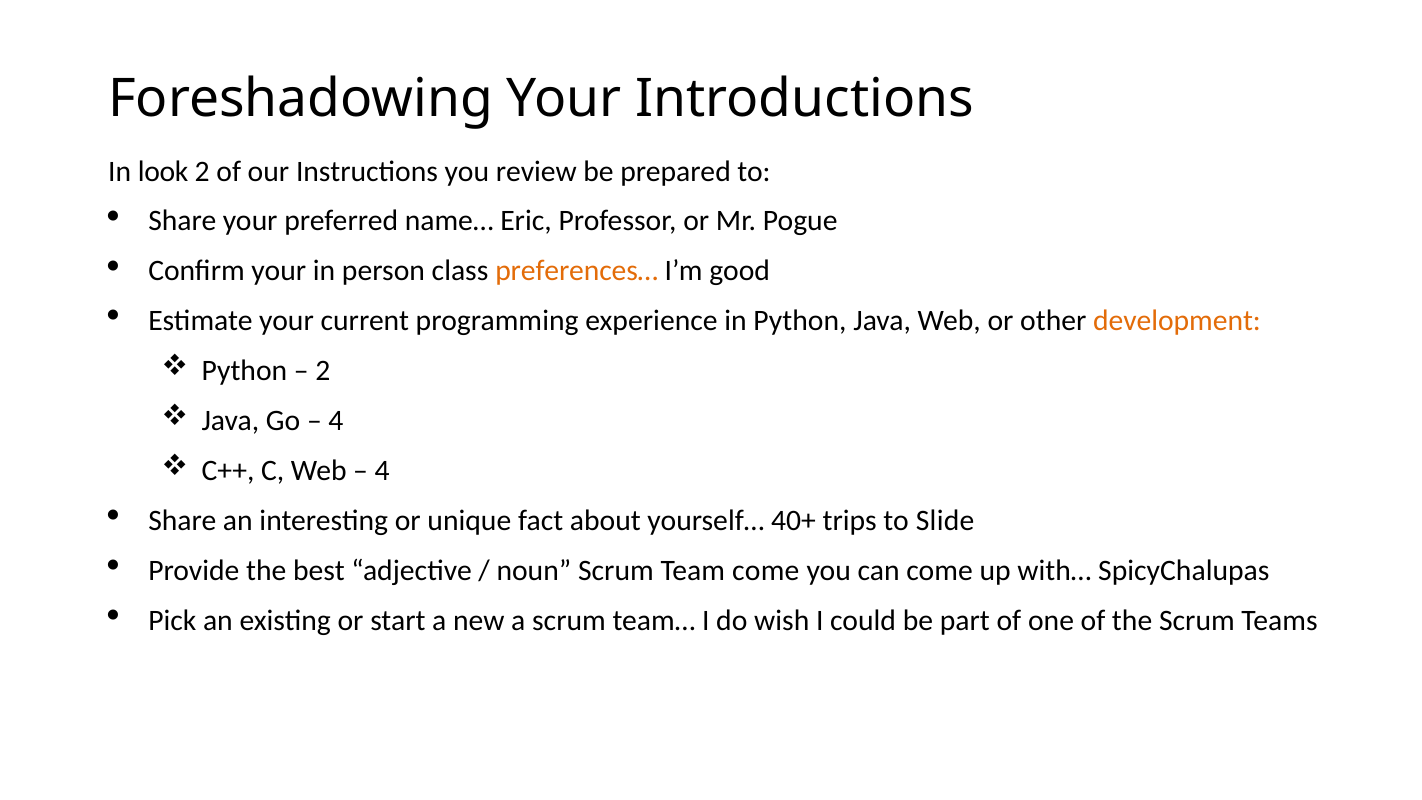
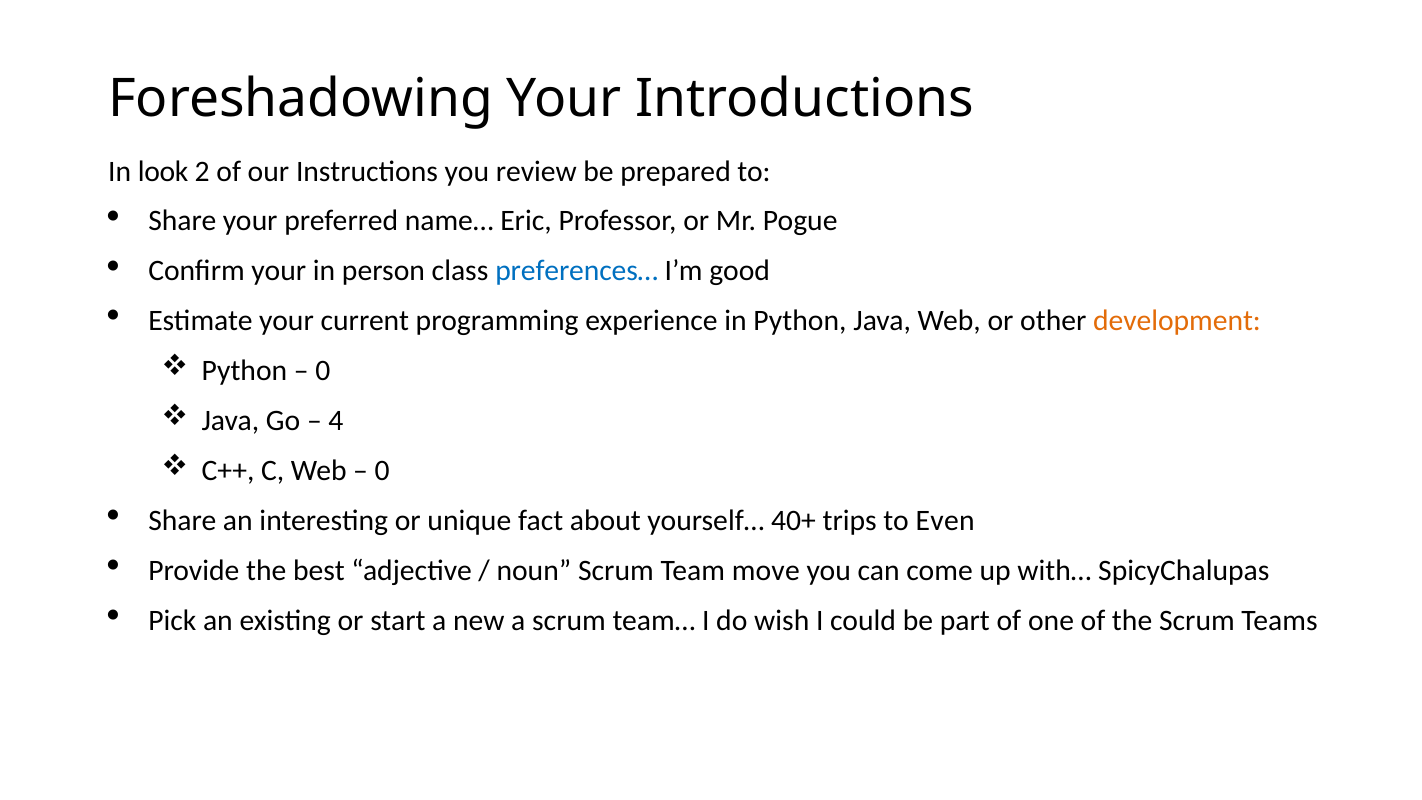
preferences… colour: orange -> blue
2 at (323, 371): 2 -> 0
4 at (382, 471): 4 -> 0
Slide: Slide -> Even
Team come: come -> move
